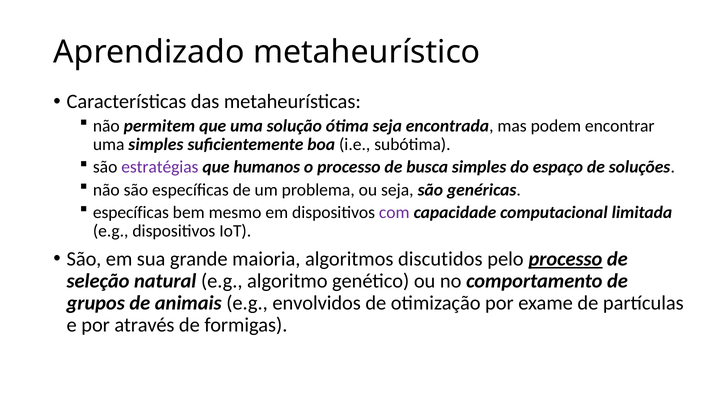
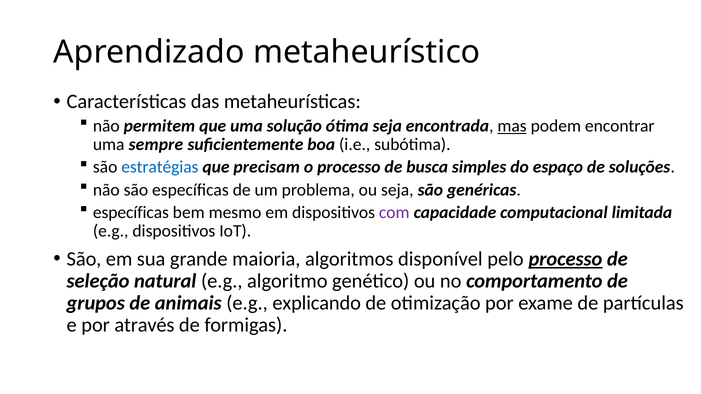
mas underline: none -> present
uma simples: simples -> sempre
estratégias colour: purple -> blue
humanos: humanos -> precisam
discutidos: discutidos -> disponível
envolvidos: envolvidos -> explicando
